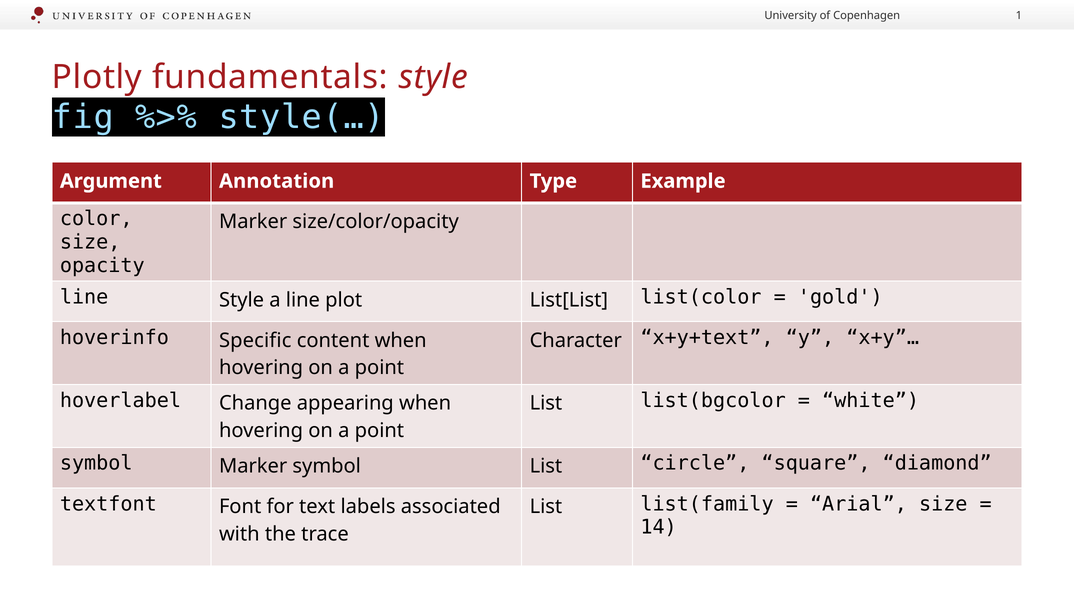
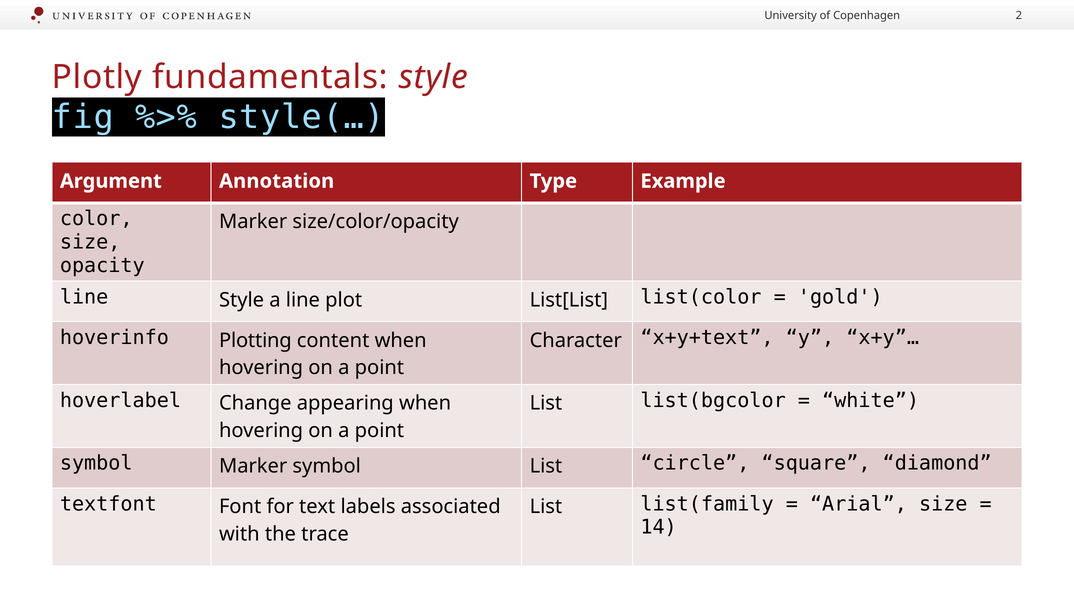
1: 1 -> 2
Specific: Specific -> Plotting
